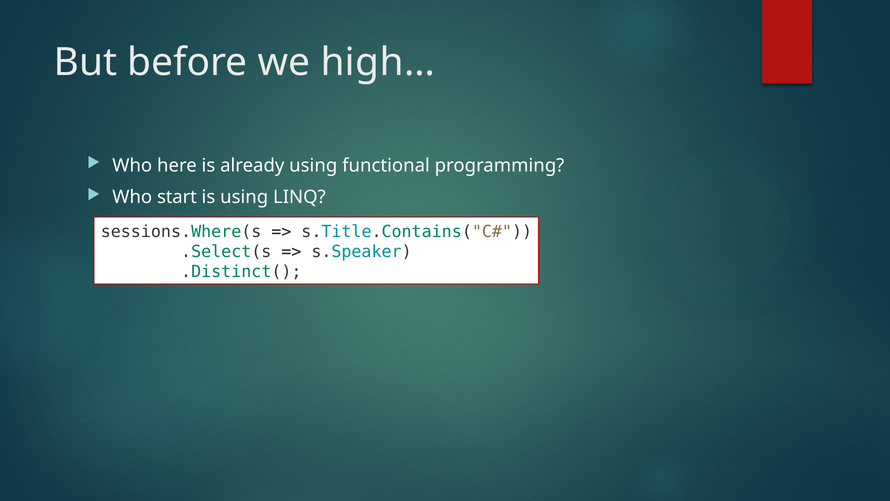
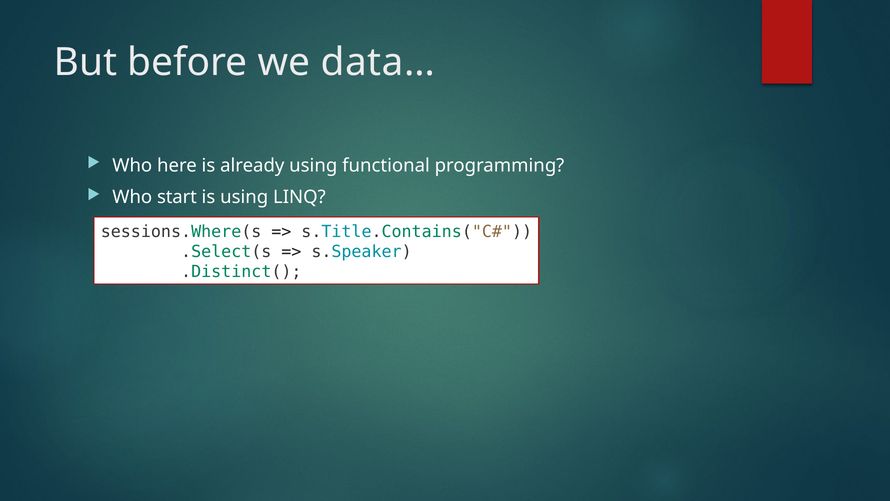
high…: high… -> data…
